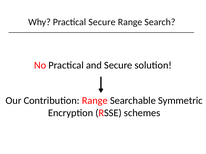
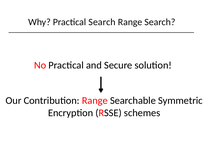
Practical Secure: Secure -> Search
